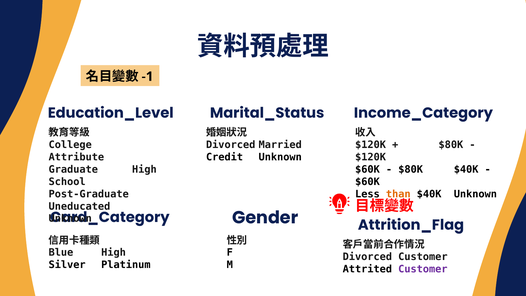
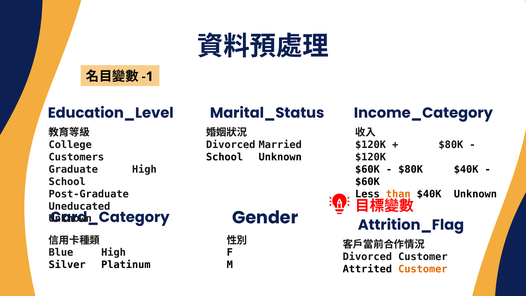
Attribute: Attribute -> Customers
Credit at (225, 157): Credit -> School
Customer at (423, 269) colour: purple -> orange
